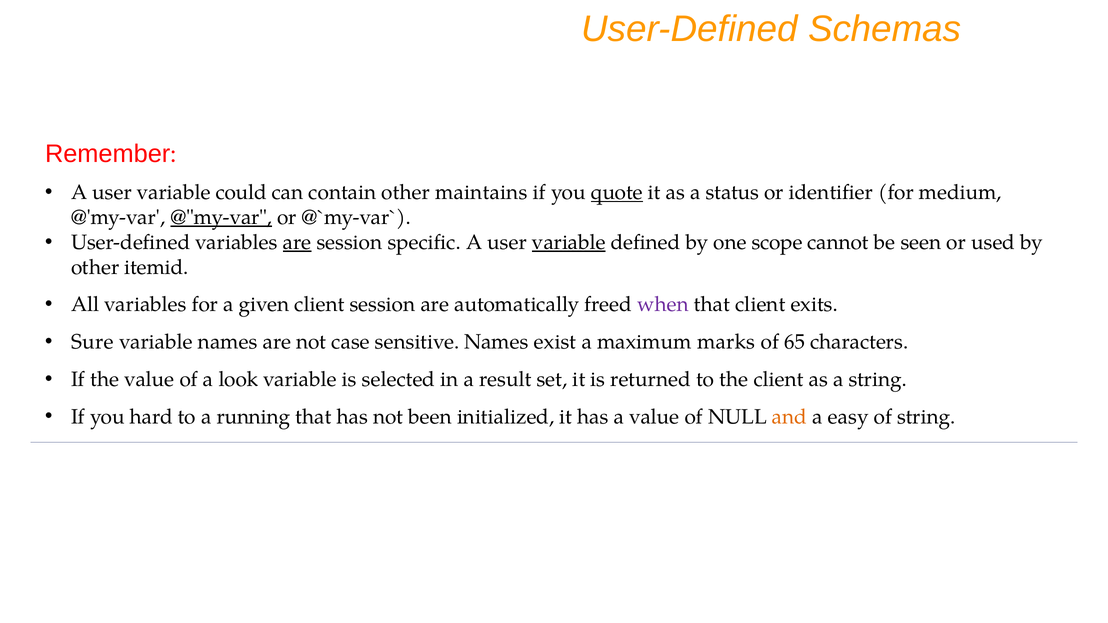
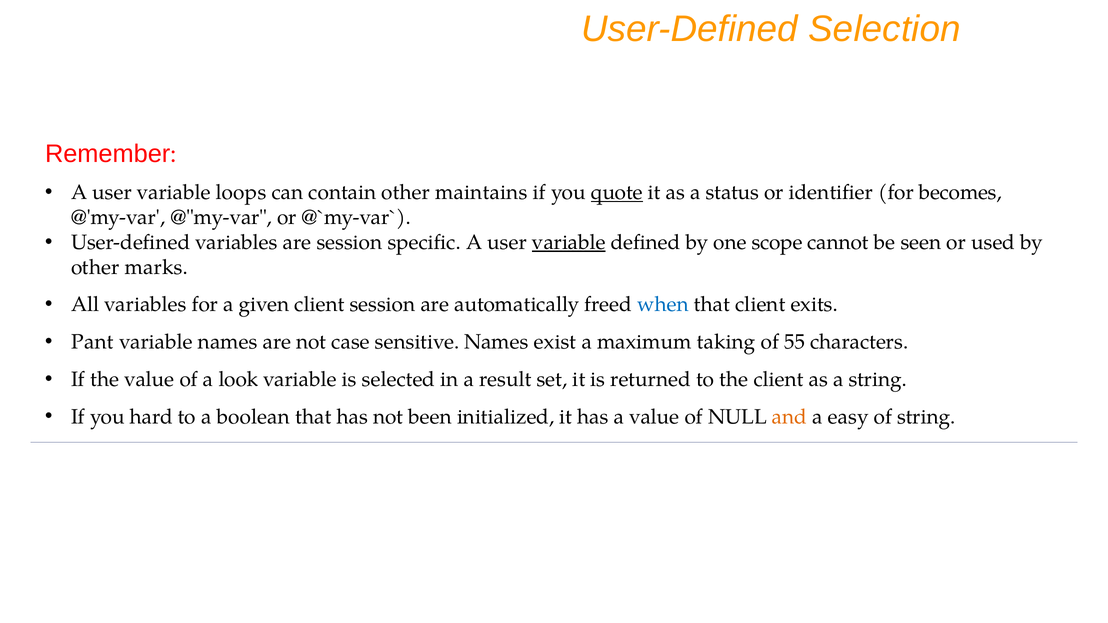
Schemas: Schemas -> Selection
could: could -> loops
medium: medium -> becomes
@"my-var underline: present -> none
are at (297, 242) underline: present -> none
itemid: itemid -> marks
when colour: purple -> blue
Sure: Sure -> Pant
marks: marks -> taking
65: 65 -> 55
running: running -> boolean
